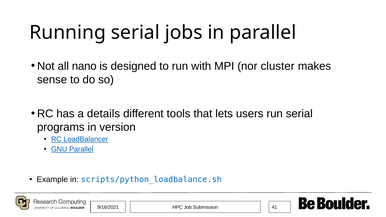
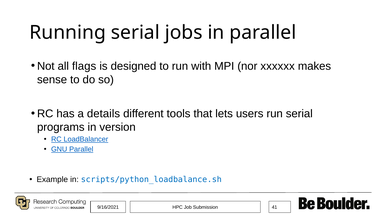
nano: nano -> flags
cluster: cluster -> xxxxxx
